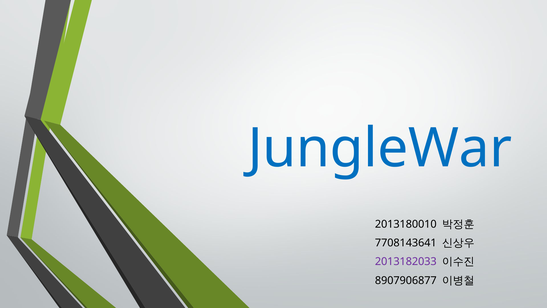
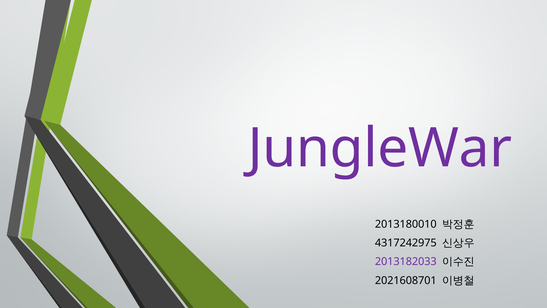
JungleWar colour: blue -> purple
7708143641: 7708143641 -> 4317242975
8907906877: 8907906877 -> 2021608701
